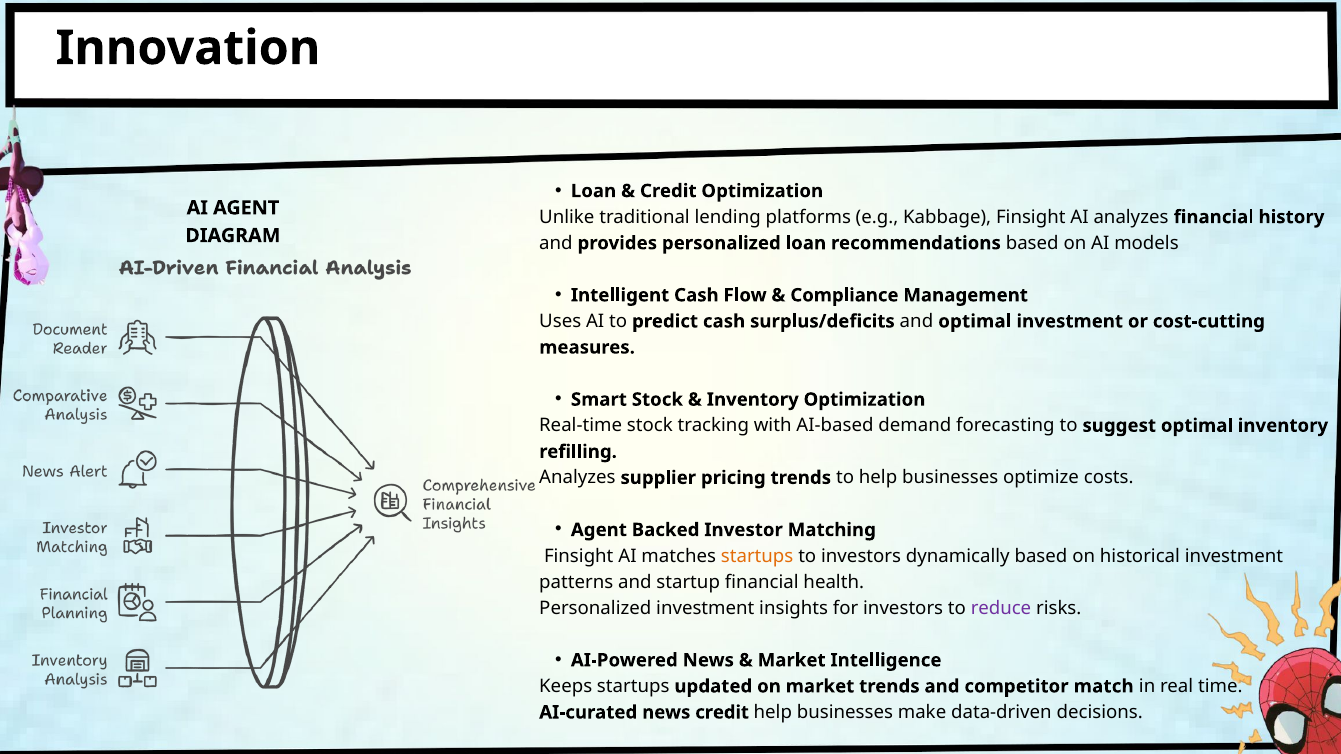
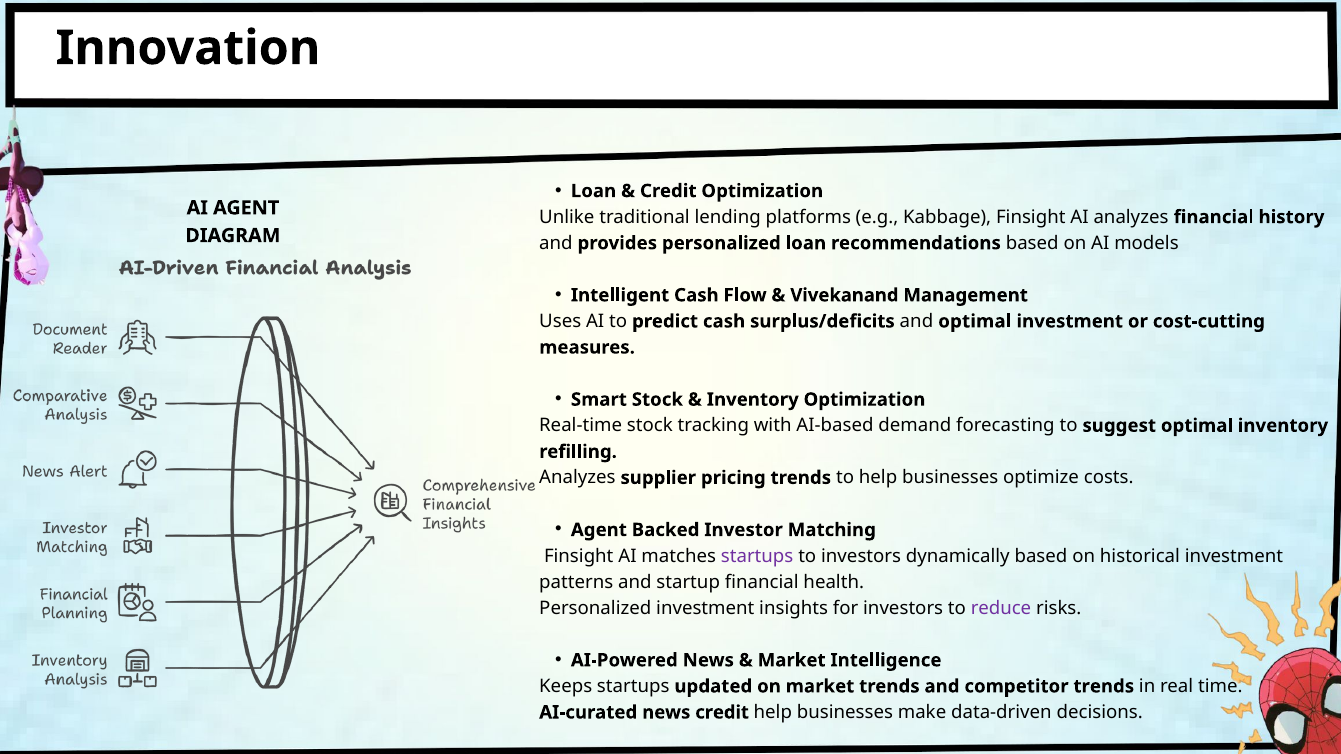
Compliance: Compliance -> Vivekanand
startups at (757, 556) colour: orange -> purple
competitor match: match -> trends
